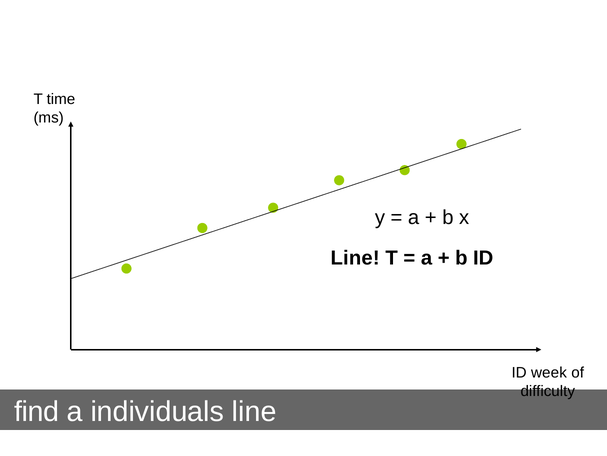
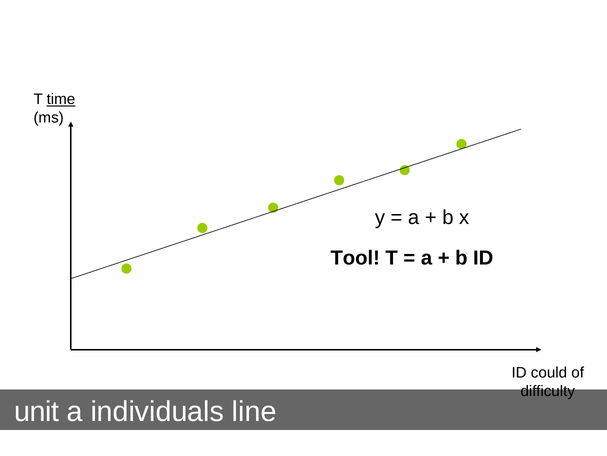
time underline: none -> present
Line at (355, 258): Line -> Tool
week: week -> could
find: find -> unit
